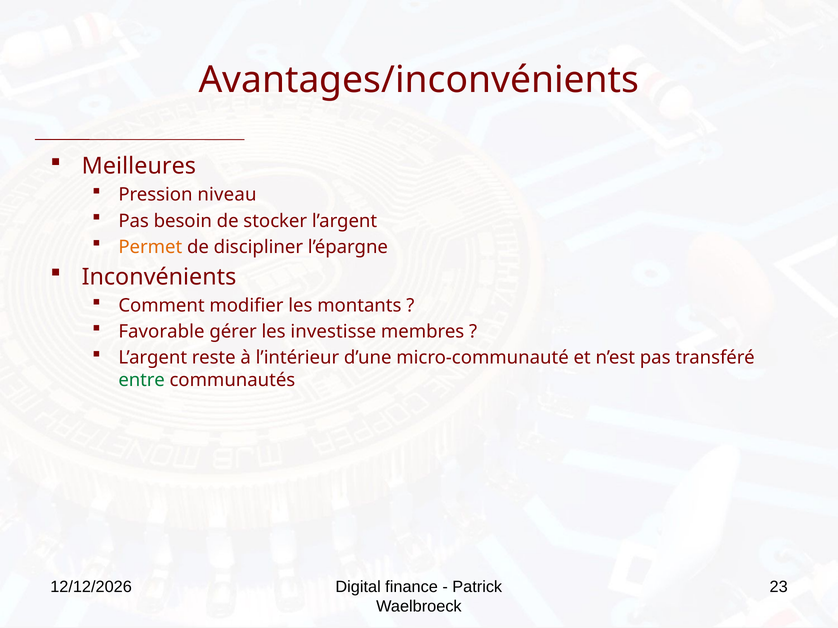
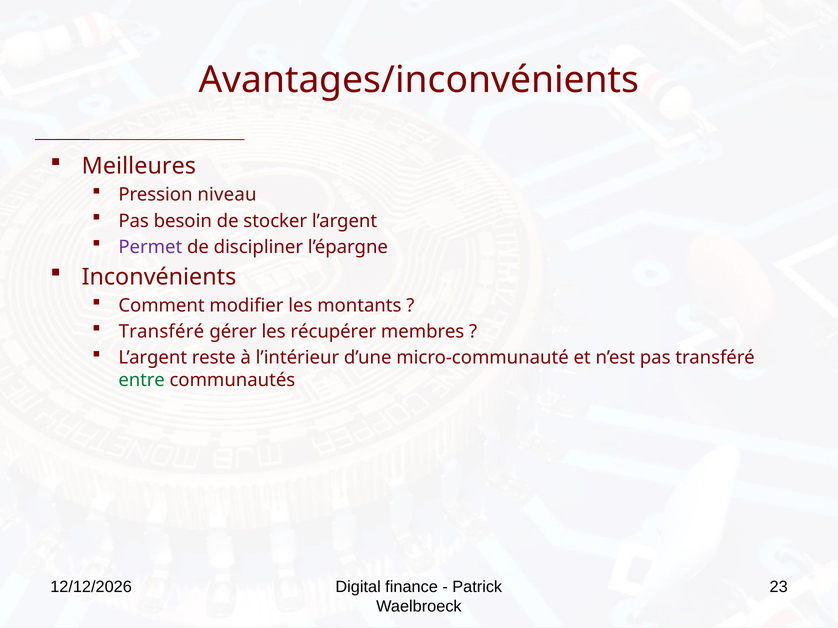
Permet colour: orange -> purple
Favorable at (161, 332): Favorable -> Transféré
investisse: investisse -> récupérer
